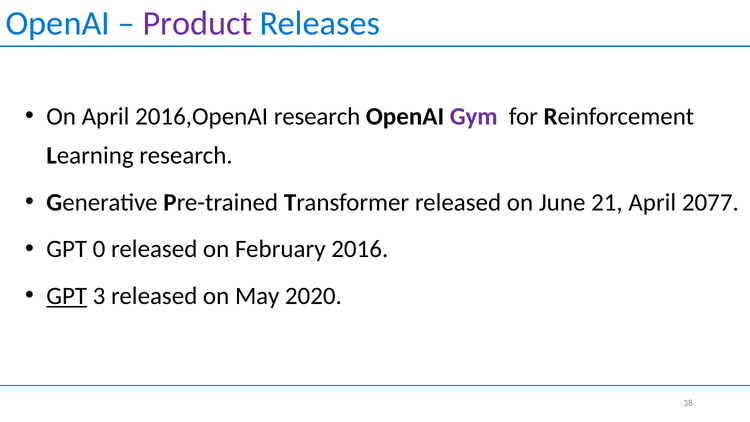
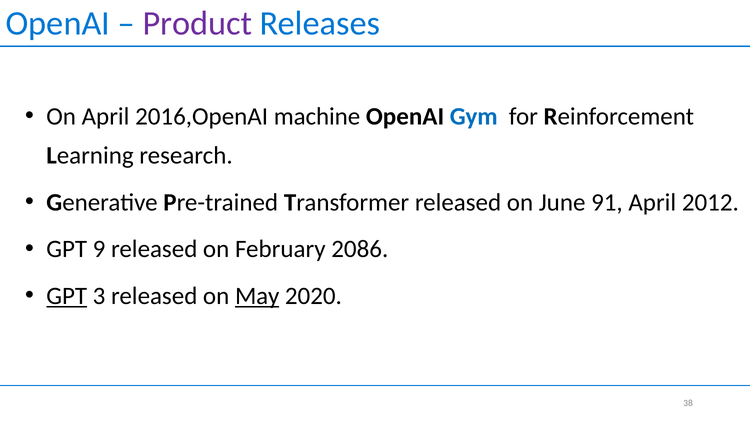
2016,OpenAI research: research -> machine
Gym colour: purple -> blue
21: 21 -> 91
2077: 2077 -> 2012
0: 0 -> 9
2016: 2016 -> 2086
May underline: none -> present
